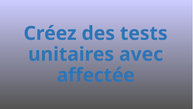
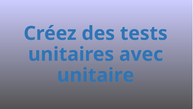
affectée: affectée -> unitaire
